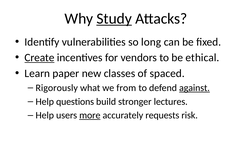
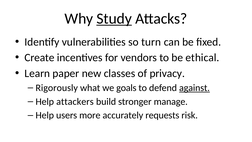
long: long -> turn
Create underline: present -> none
spaced: spaced -> privacy
from: from -> goals
questions: questions -> attackers
lectures: lectures -> manage
more underline: present -> none
